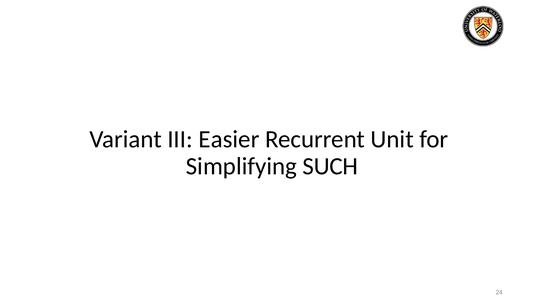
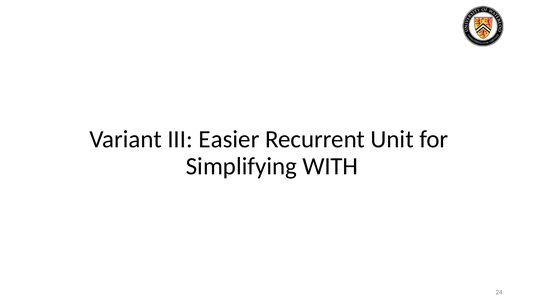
SUCH: SUCH -> WITH
